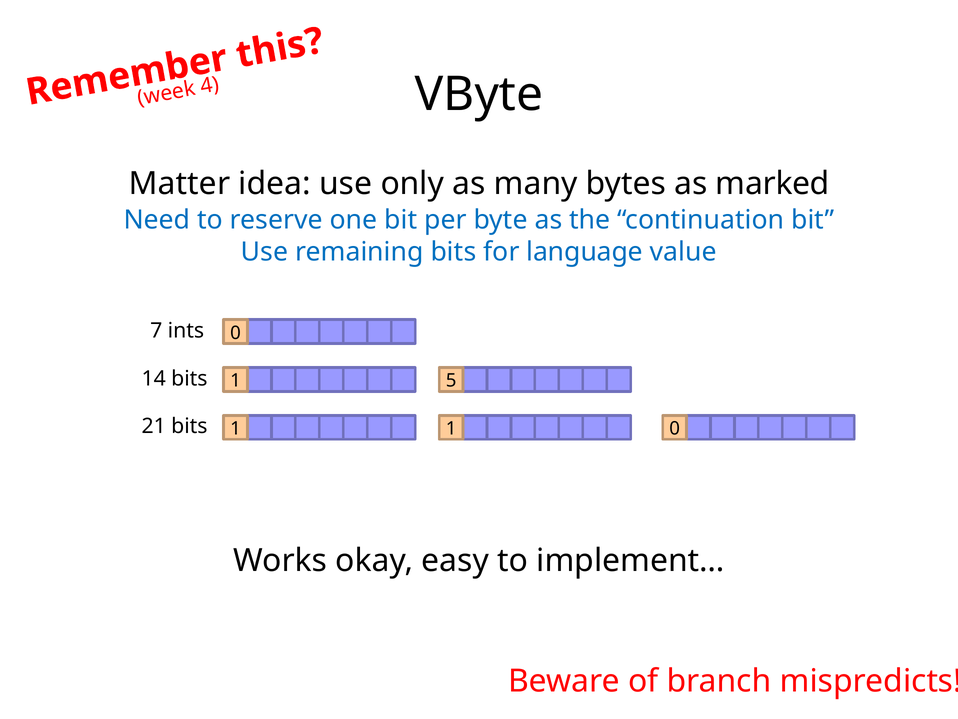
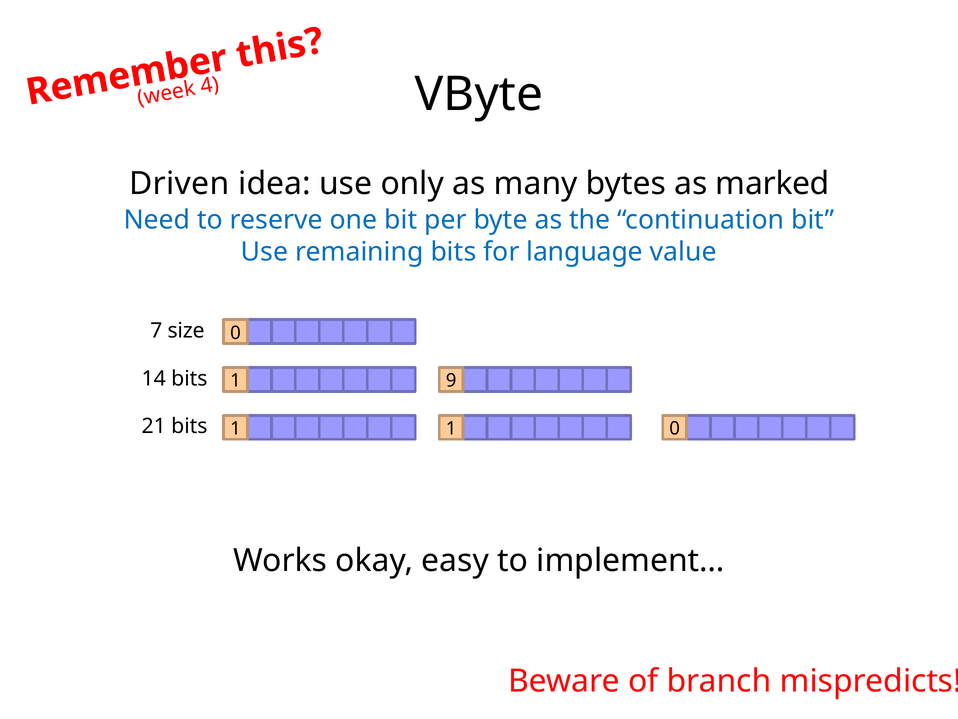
Matter: Matter -> Driven
ints: ints -> size
5: 5 -> 9
